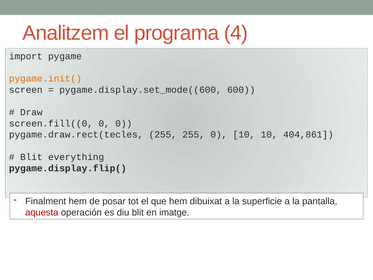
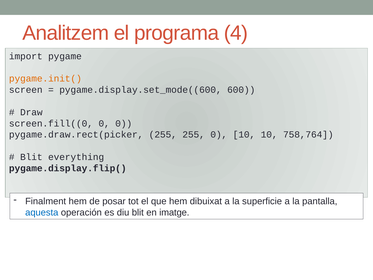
pygame.draw.rect(tecles: pygame.draw.rect(tecles -> pygame.draw.rect(picker
404,861: 404,861 -> 758,764
aquesta colour: red -> blue
